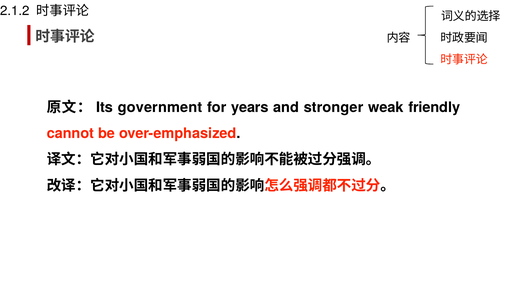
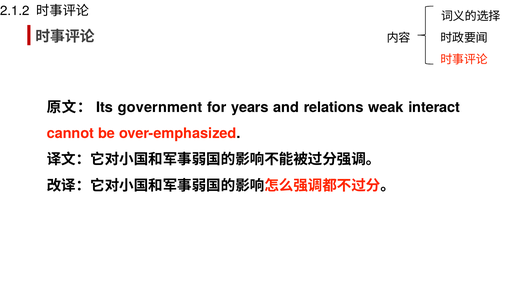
stronger: stronger -> relations
friendly: friendly -> interact
